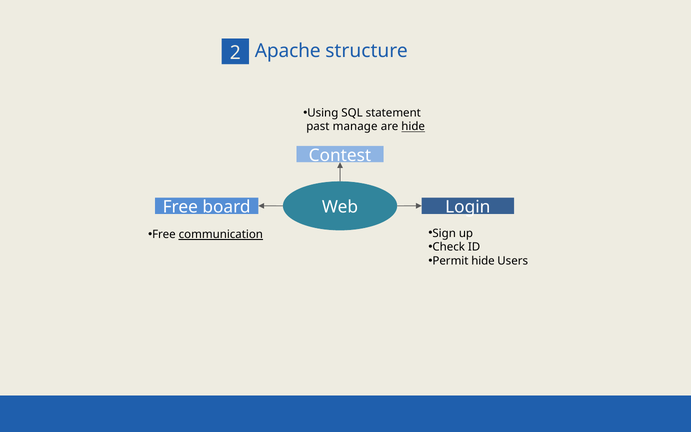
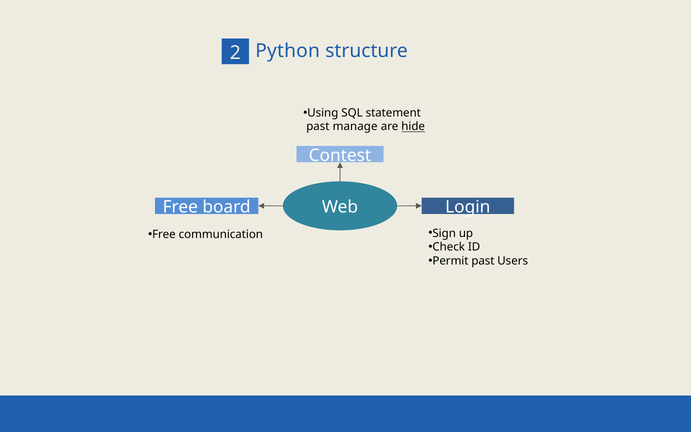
Apache: Apache -> Python
communication underline: present -> none
Permit hide: hide -> past
